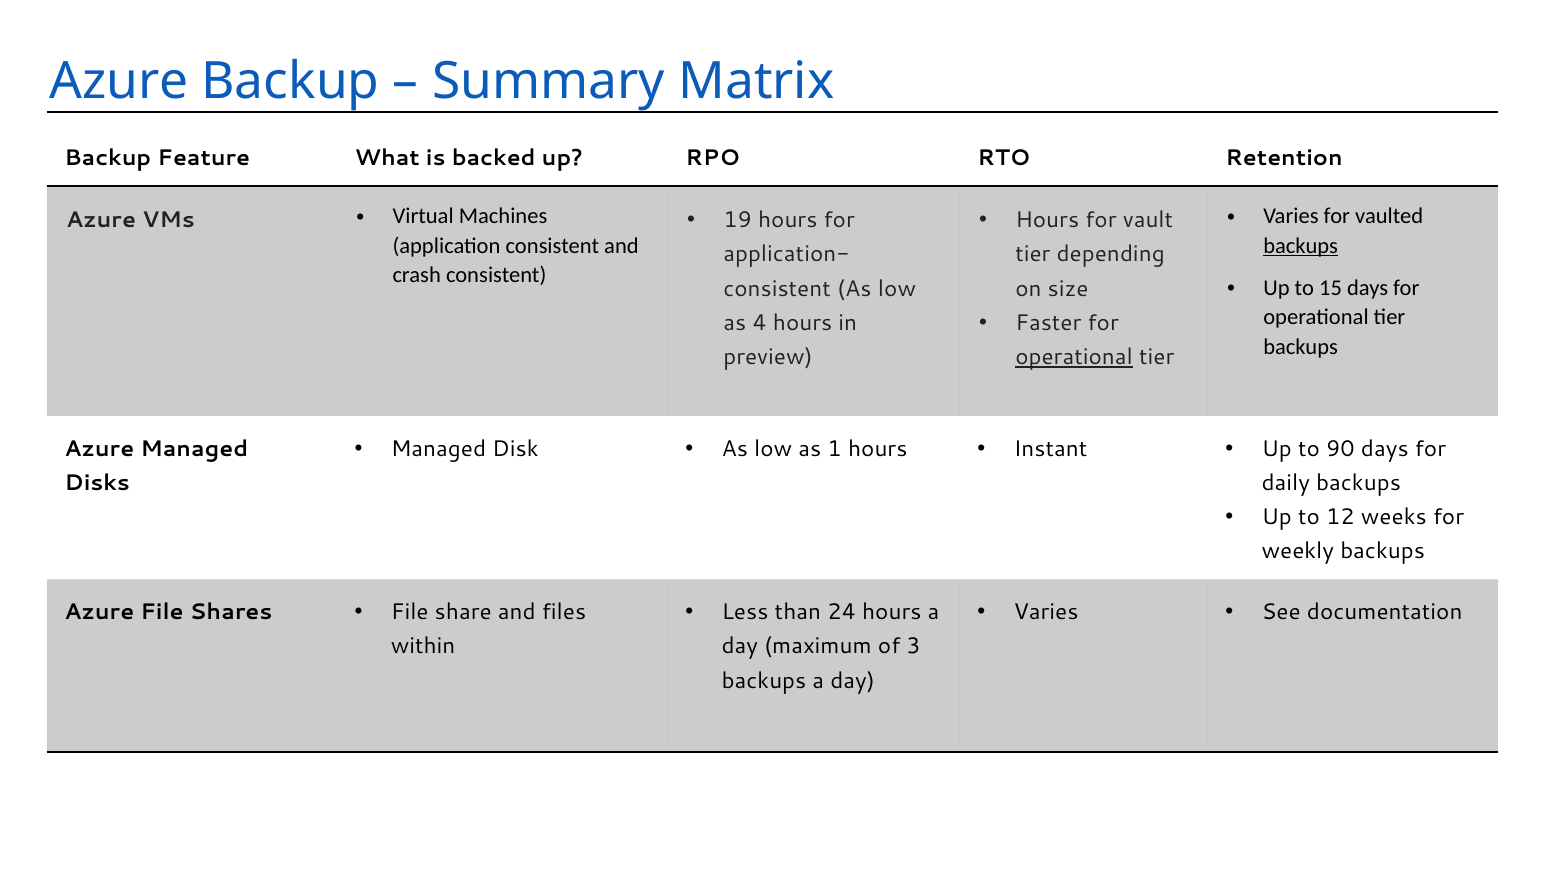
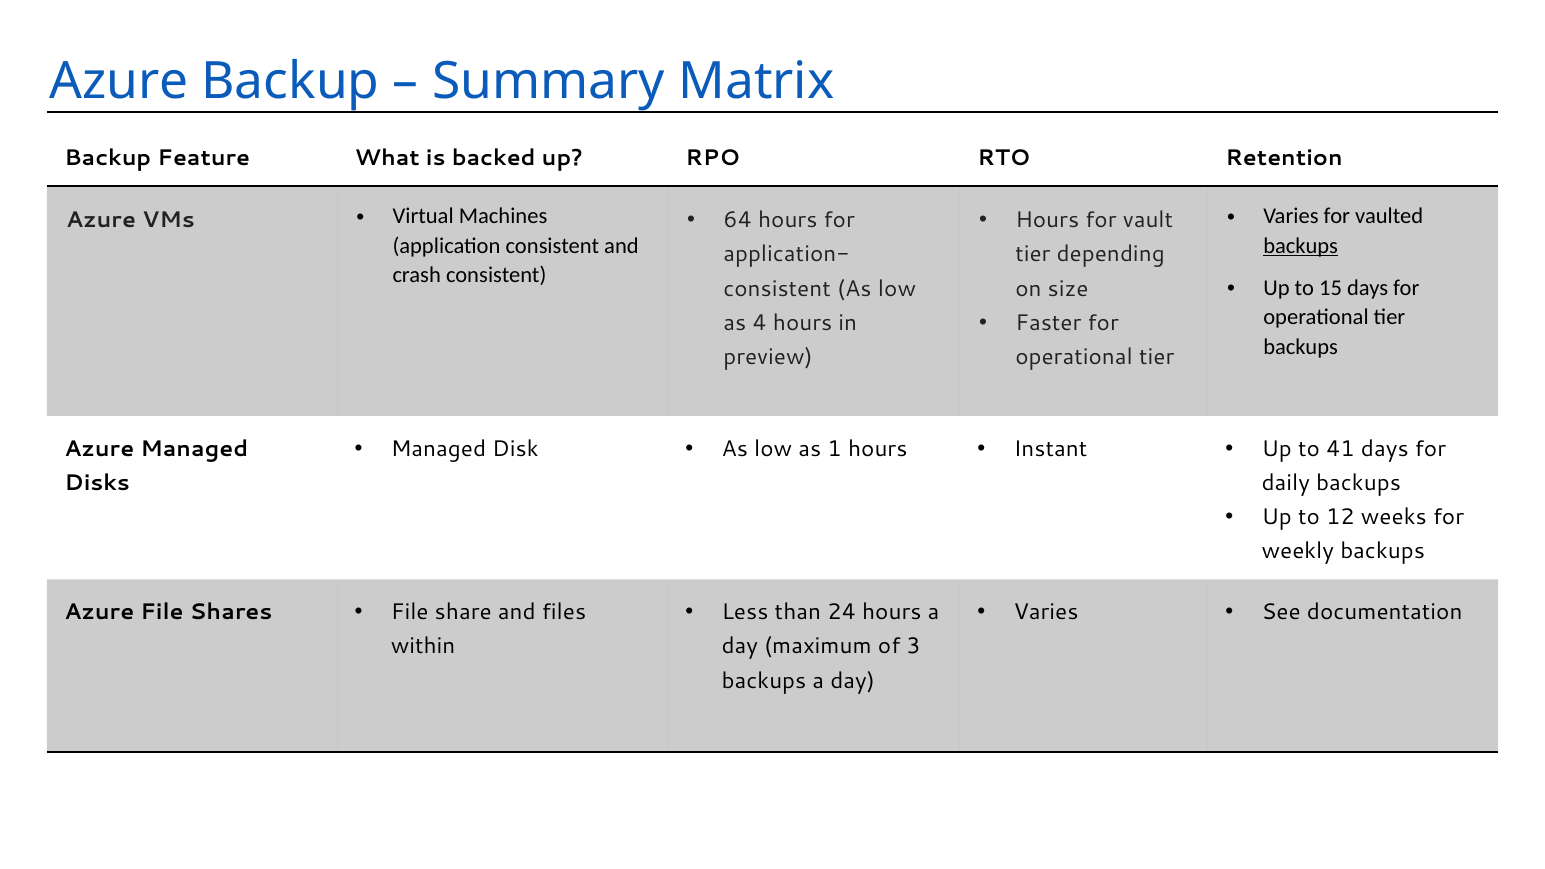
19: 19 -> 64
operational at (1074, 357) underline: present -> none
90: 90 -> 41
